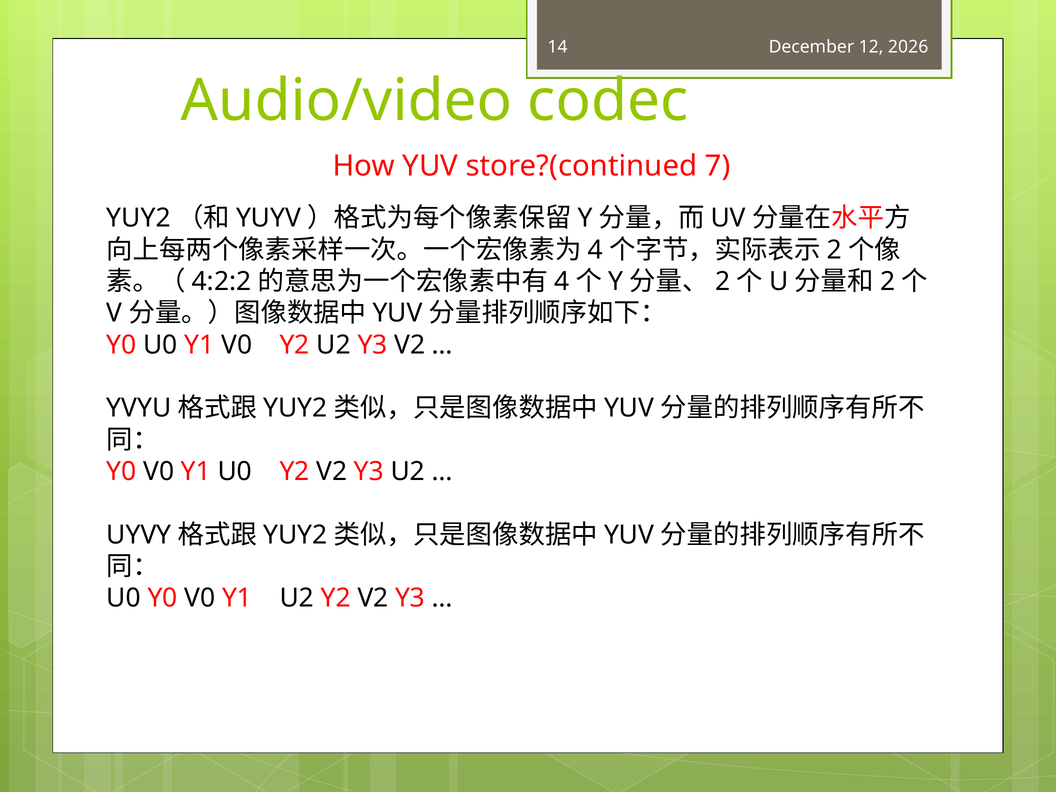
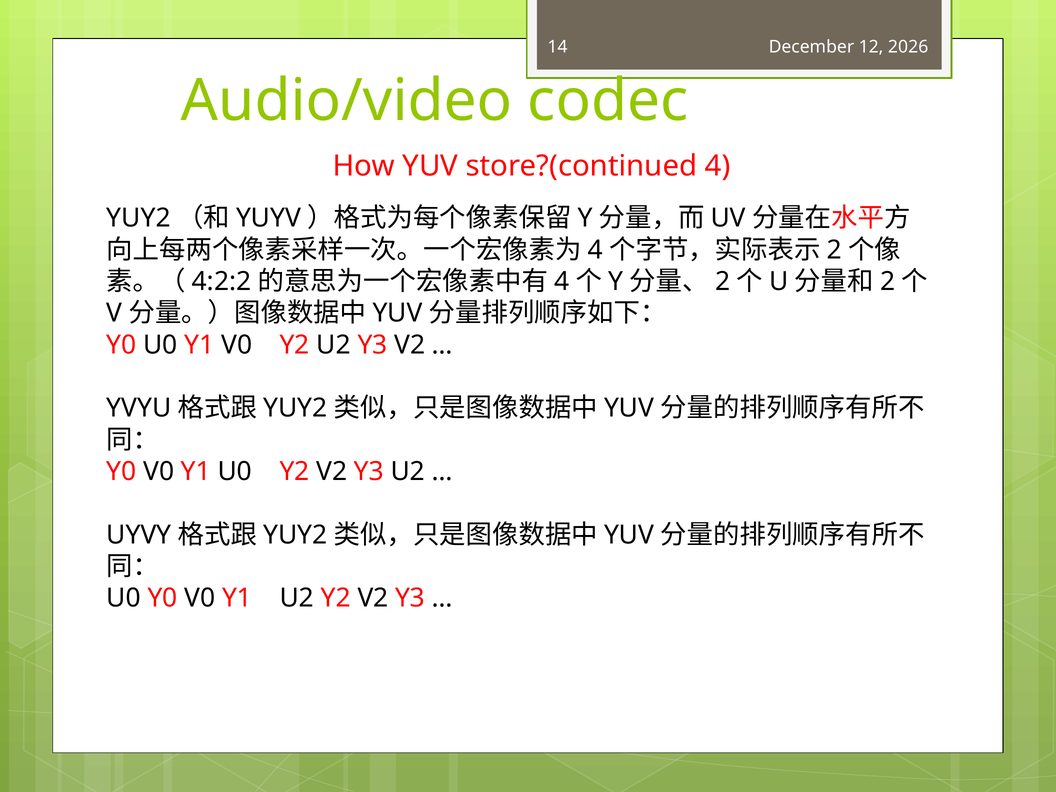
7: 7 -> 4
